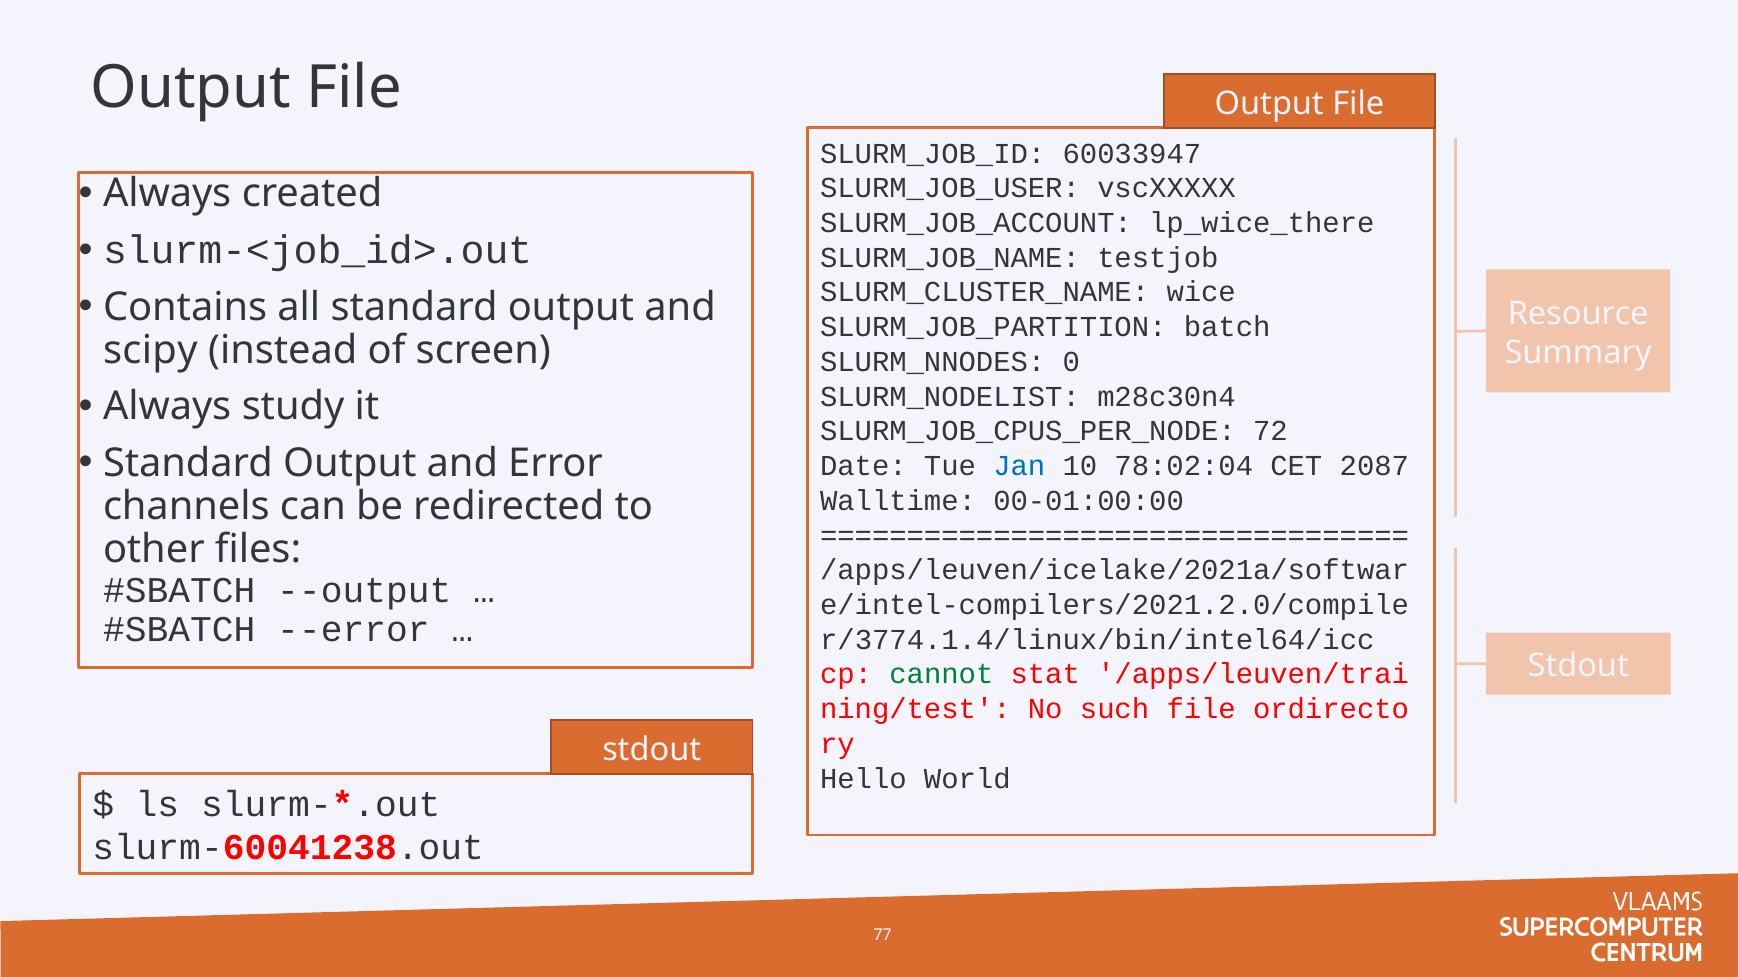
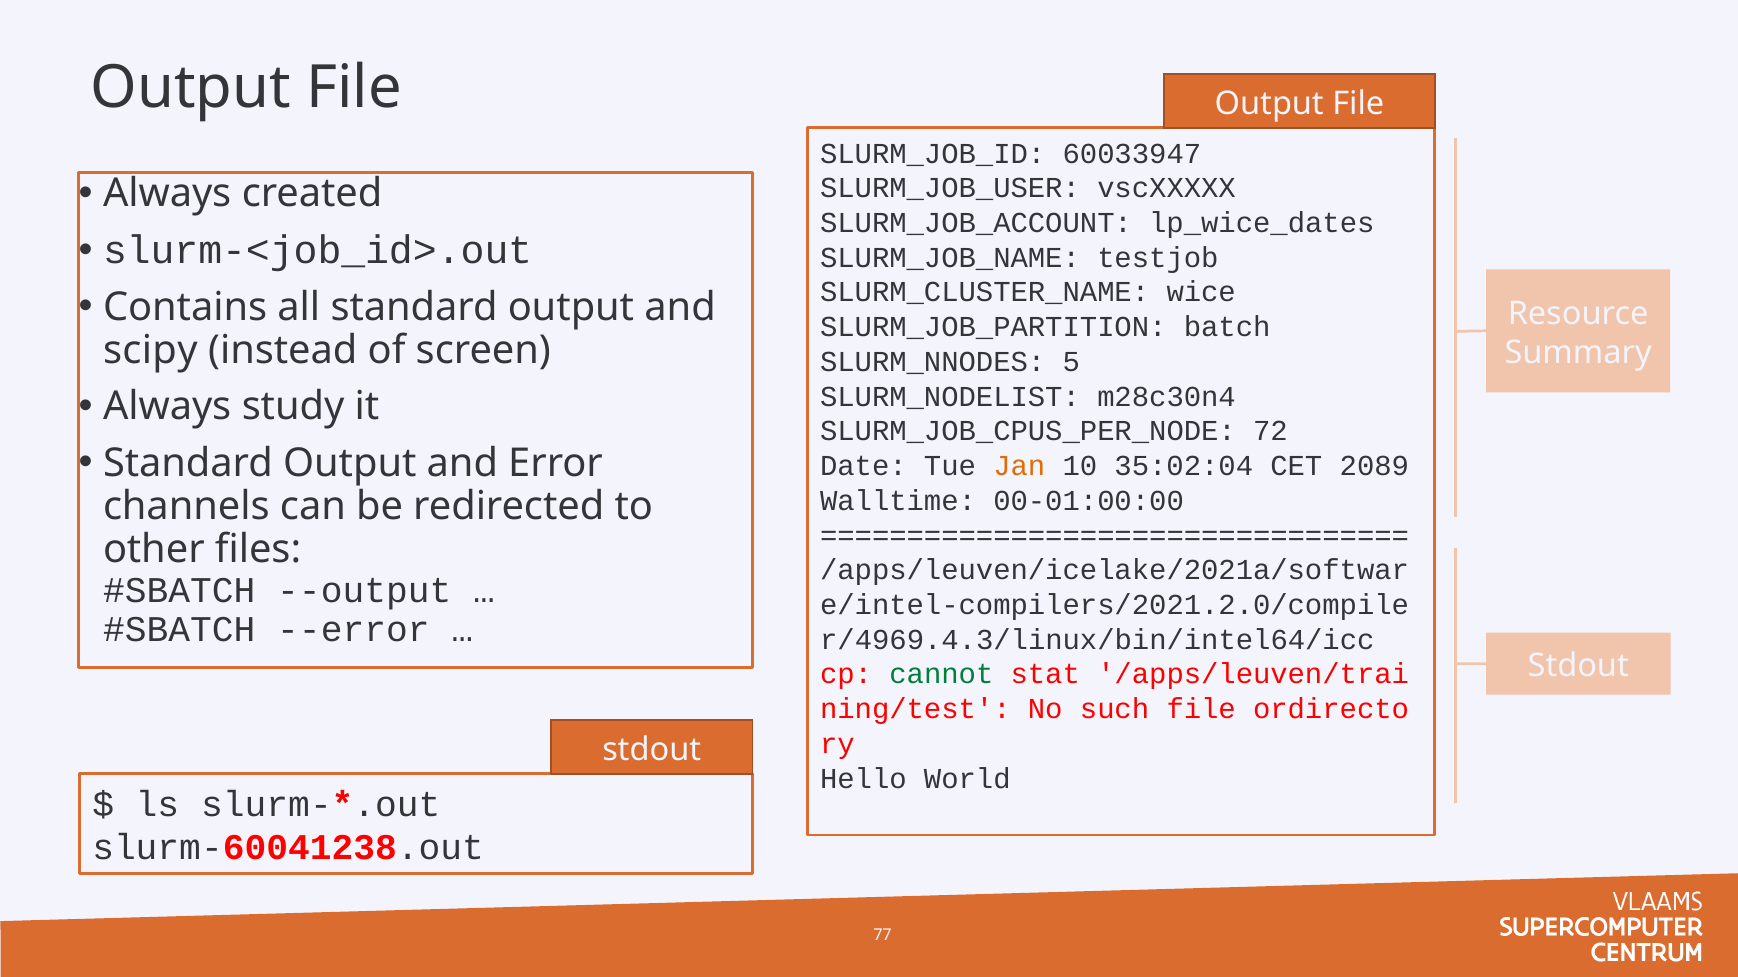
lp_wice_there: lp_wice_there -> lp_wice_dates
0: 0 -> 5
Jan colour: blue -> orange
78:02:04: 78:02:04 -> 35:02:04
2087: 2087 -> 2089
r/3774.1.4/linux/bin/intel64/icc: r/3774.1.4/linux/bin/intel64/icc -> r/4969.4.3/linux/bin/intel64/icc
